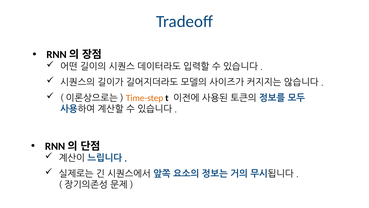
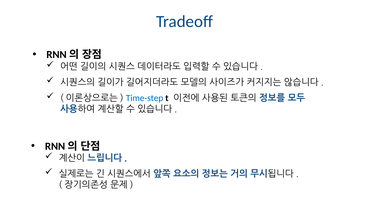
Time-step colour: orange -> blue
